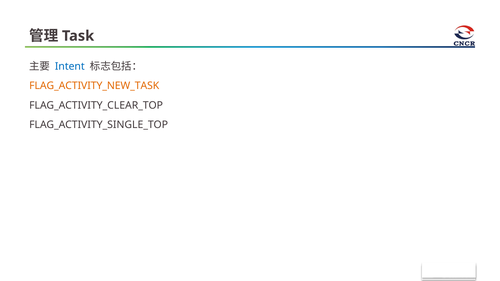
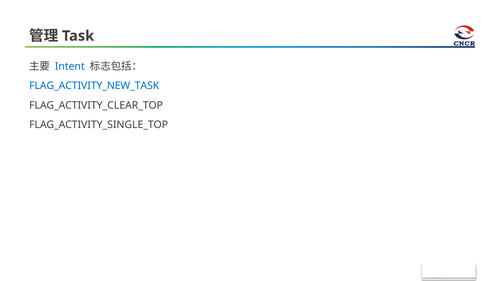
FLAG_ACTIVITY_NEW_TASK colour: orange -> blue
